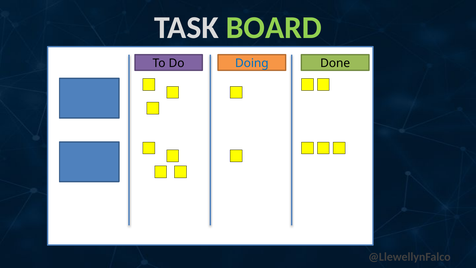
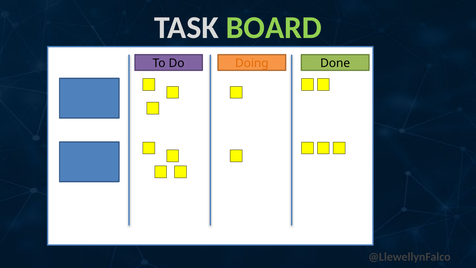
Doing colour: blue -> orange
